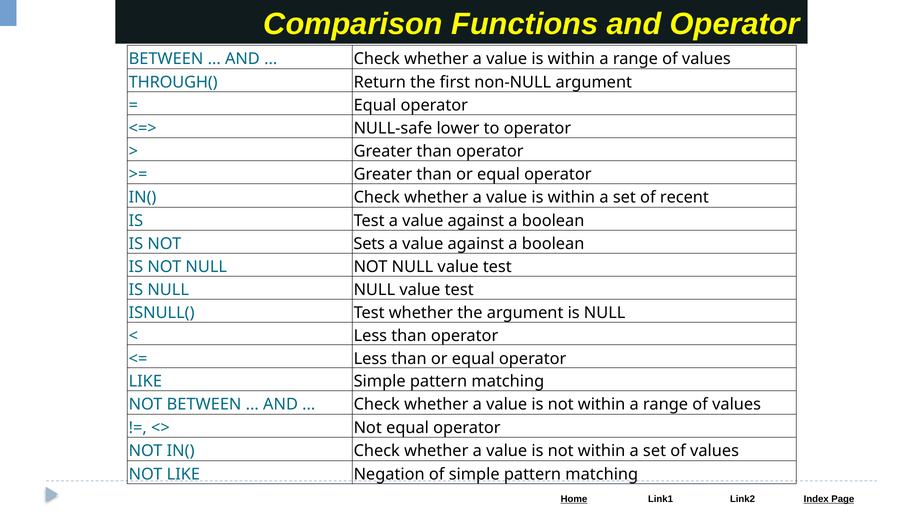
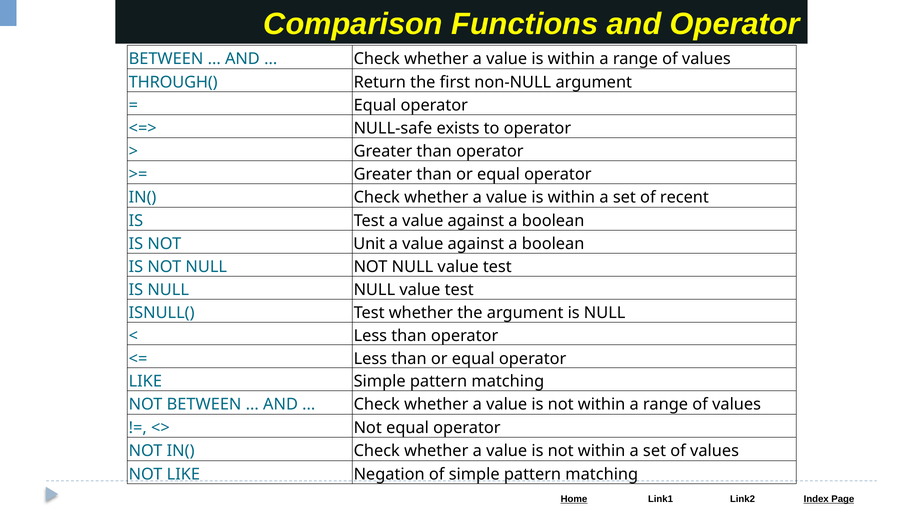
lower: lower -> exists
Sets: Sets -> Unit
